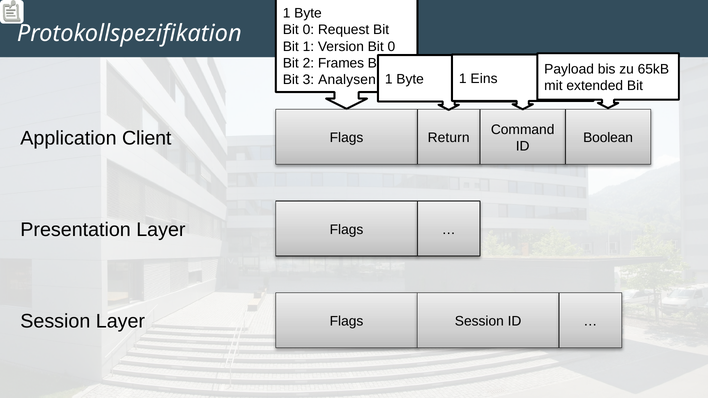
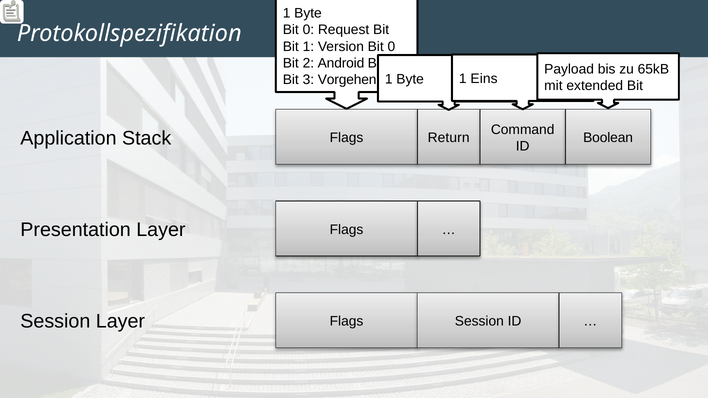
Frames: Frames -> Android
Analysen: Analysen -> Vorgehen
Client: Client -> Stack
